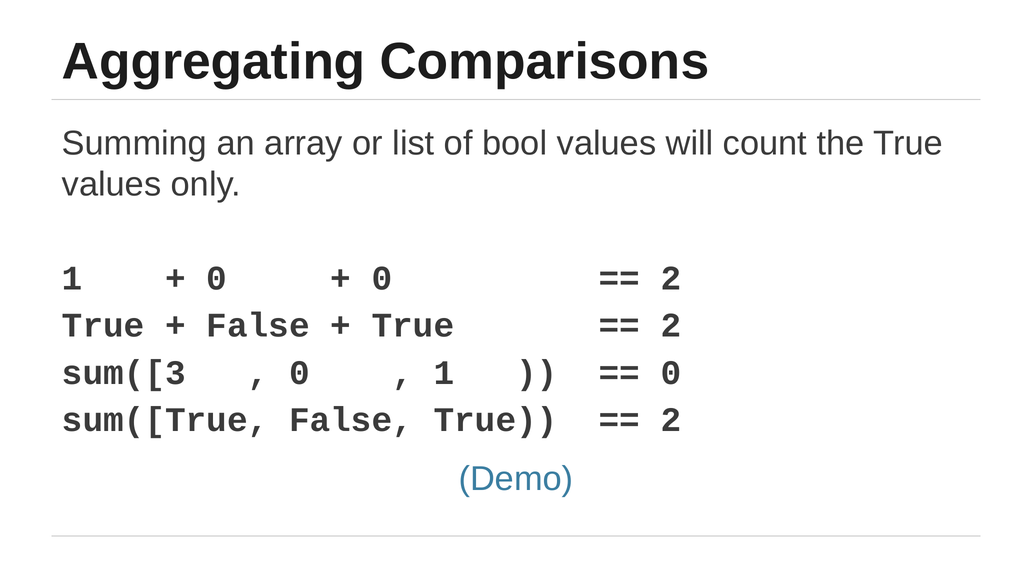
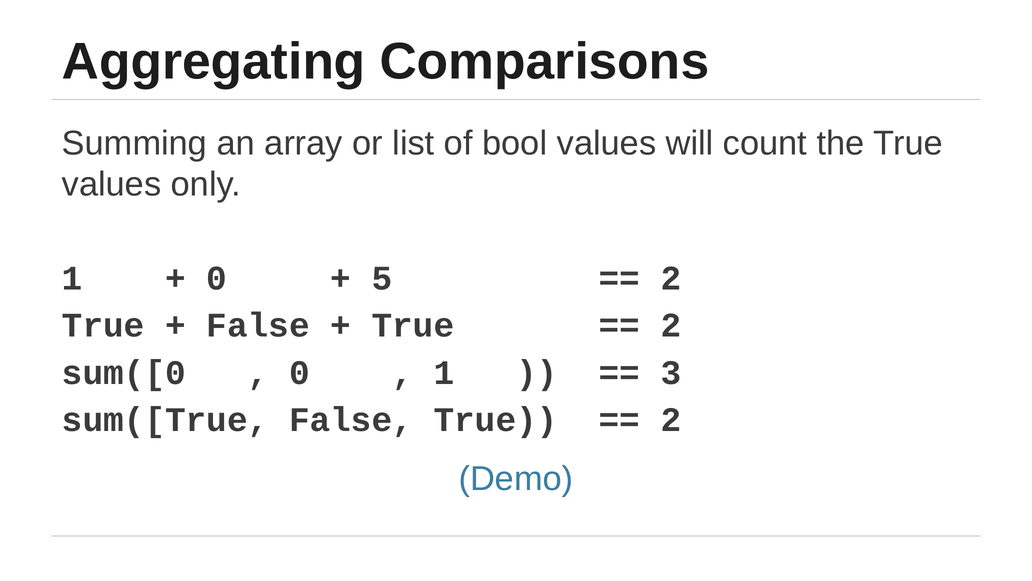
0 at (382, 278): 0 -> 5
sum([3: sum([3 -> sum([0
0 at (671, 372): 0 -> 3
